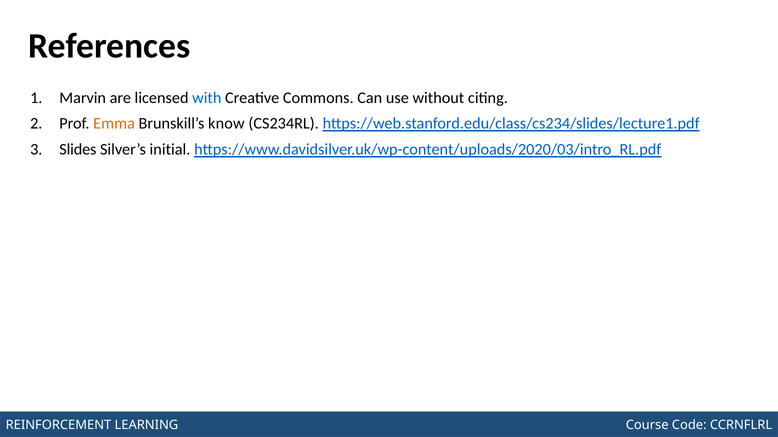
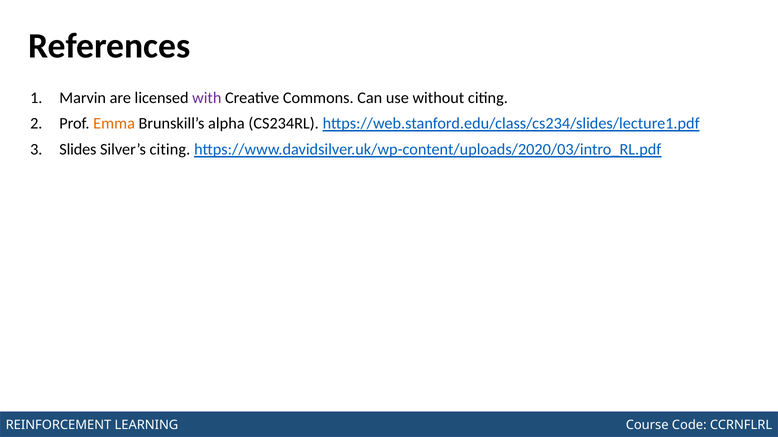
with colour: blue -> purple
know: know -> alpha
Silver’s initial: initial -> citing
